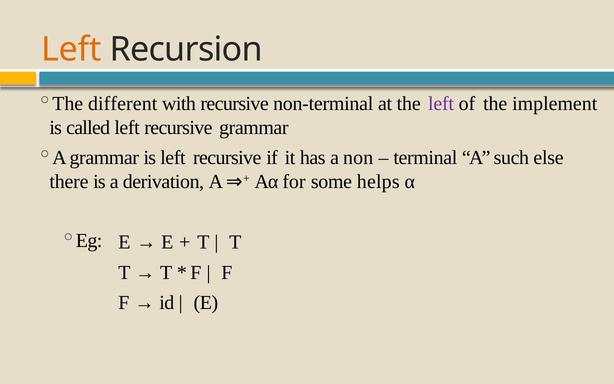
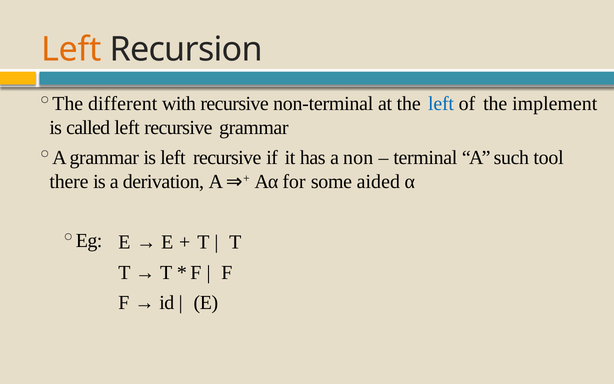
left at (441, 104) colour: purple -> blue
else: else -> tool
helps: helps -> aided
